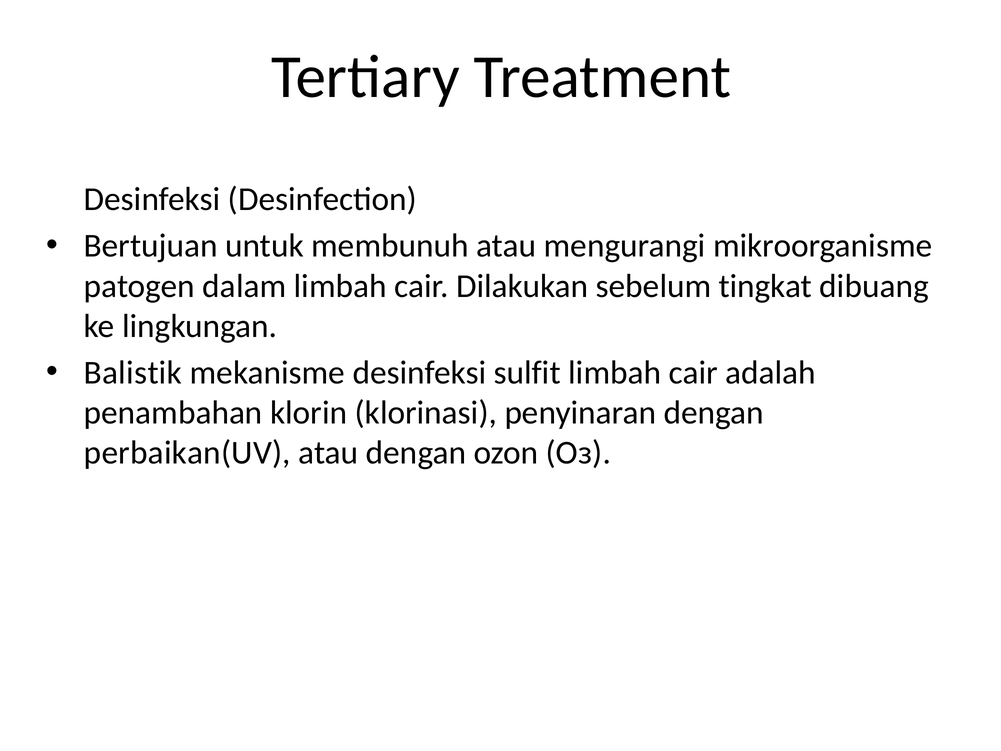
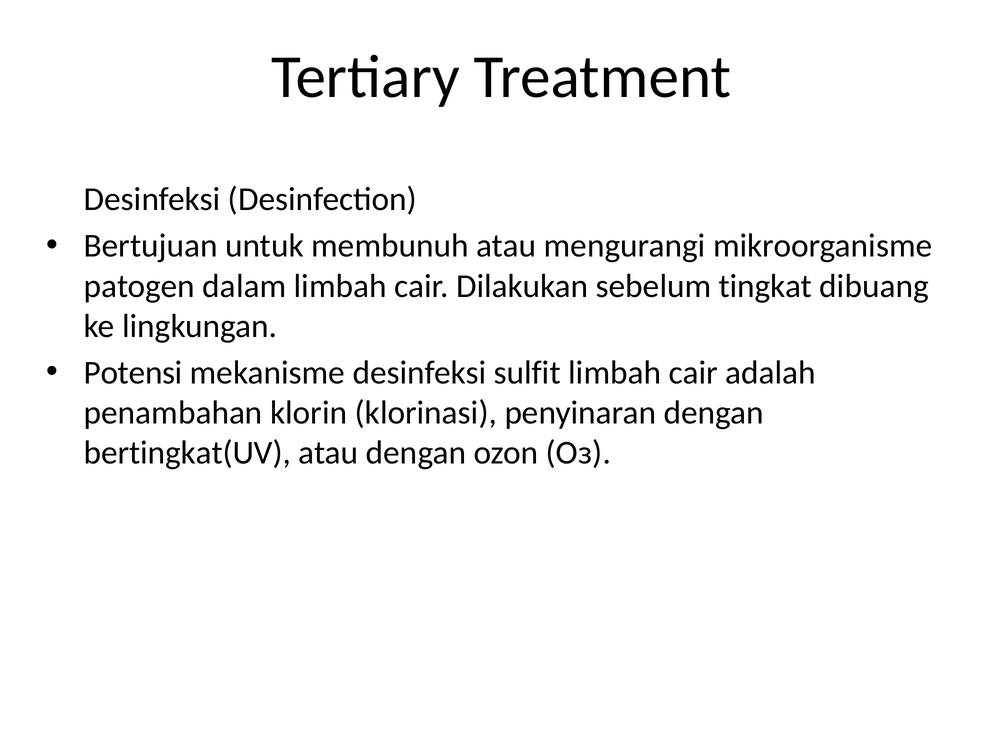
Balistik: Balistik -> Potensi
perbaikan(UV: perbaikan(UV -> bertingkat(UV
